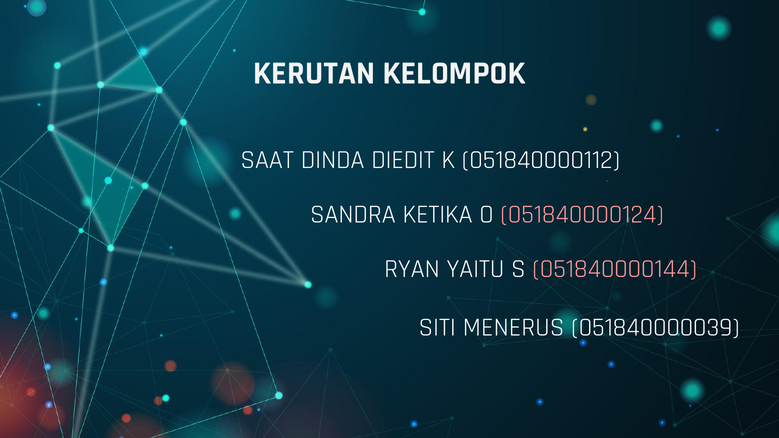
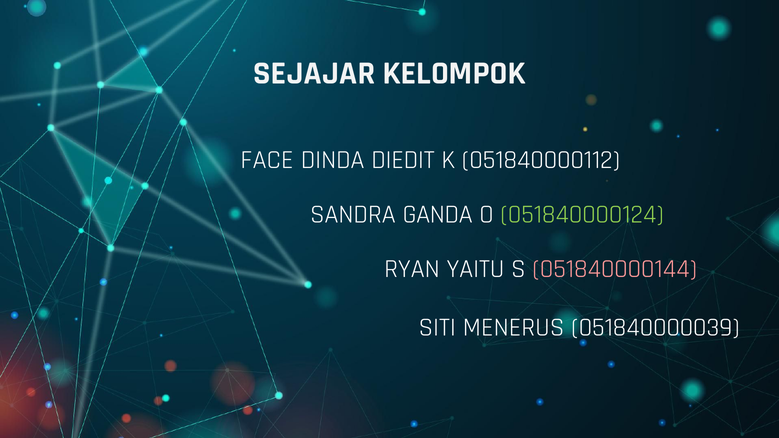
KERUTAN: KERUTAN -> SEJAJAR
SAAT: SAAT -> FACE
KETIKA: KETIKA -> GANDA
051840000124 colour: pink -> light green
